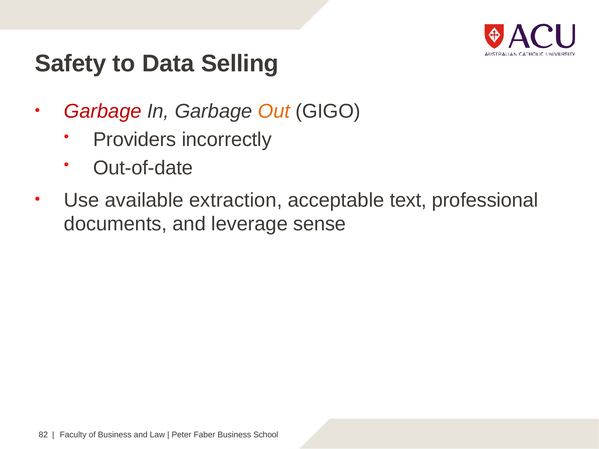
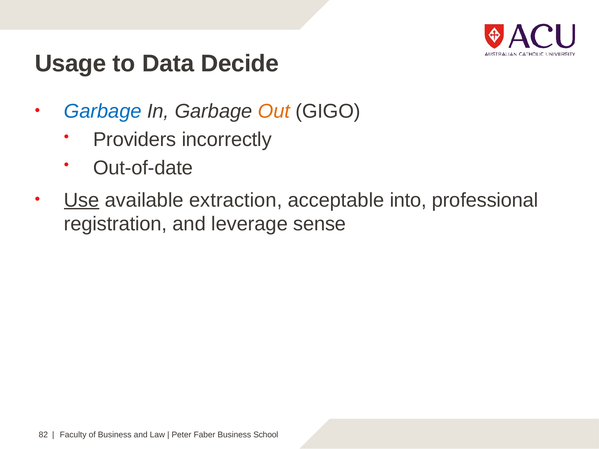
Safety: Safety -> Usage
Selling: Selling -> Decide
Garbage at (103, 111) colour: red -> blue
Use underline: none -> present
text: text -> into
documents: documents -> registration
